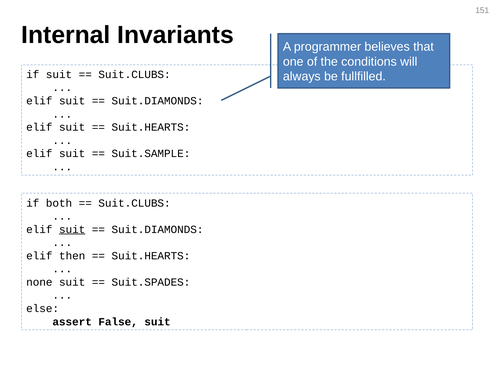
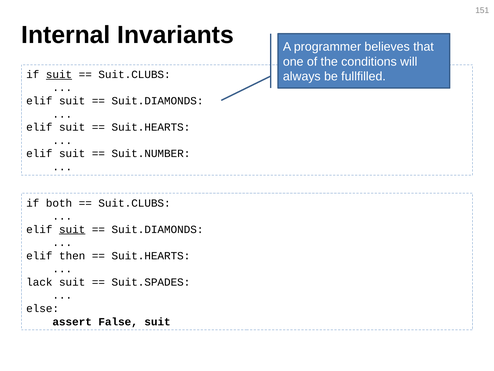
suit at (59, 74) underline: none -> present
Suit.SAMPLE: Suit.SAMPLE -> Suit.NUMBER
none: none -> lack
